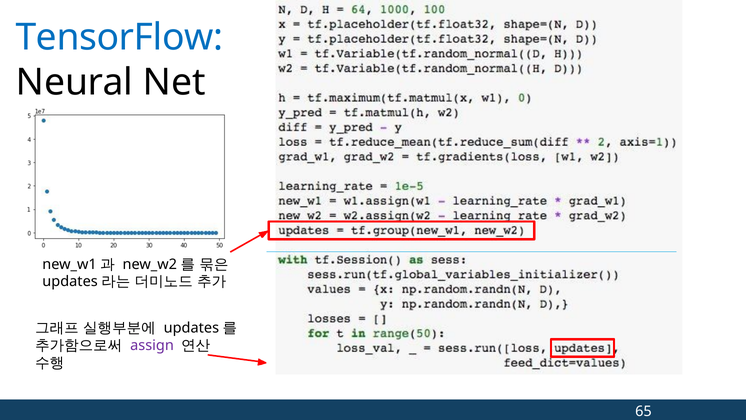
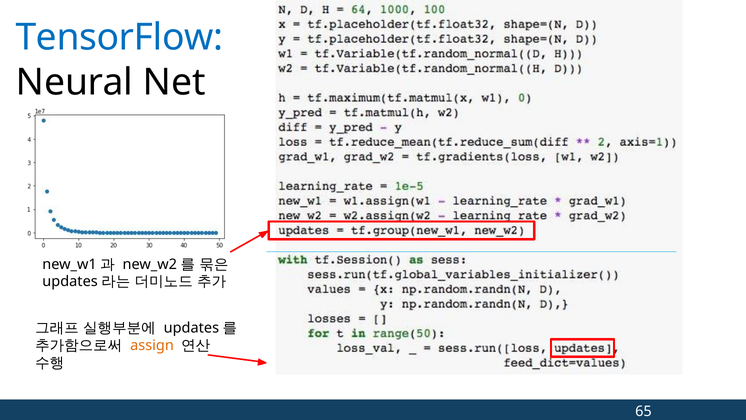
assign colour: purple -> orange
